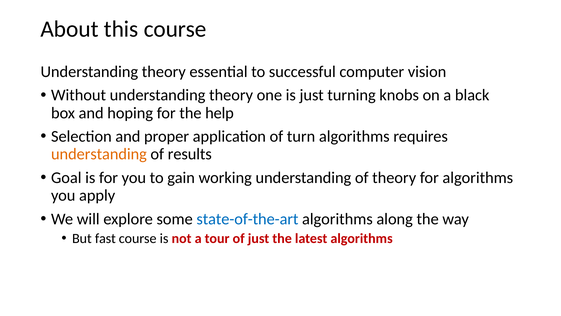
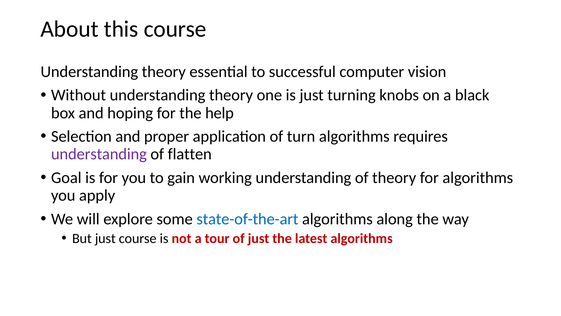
understanding at (99, 154) colour: orange -> purple
results: results -> flatten
But fast: fast -> just
